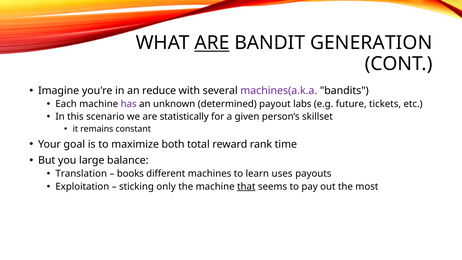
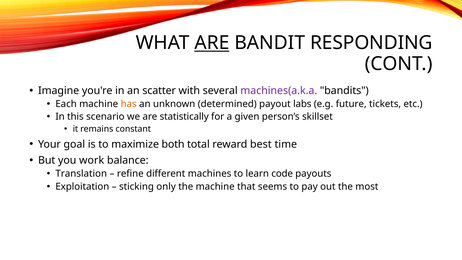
GENERATION: GENERATION -> RESPONDING
reduce: reduce -> scatter
has colour: purple -> orange
rank: rank -> best
large: large -> work
books: books -> refine
uses: uses -> code
that underline: present -> none
